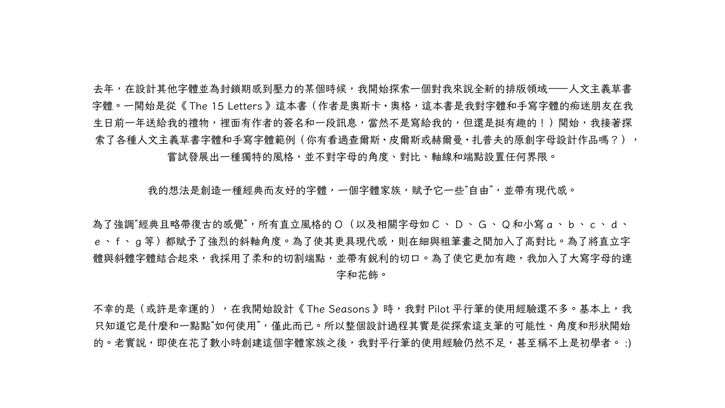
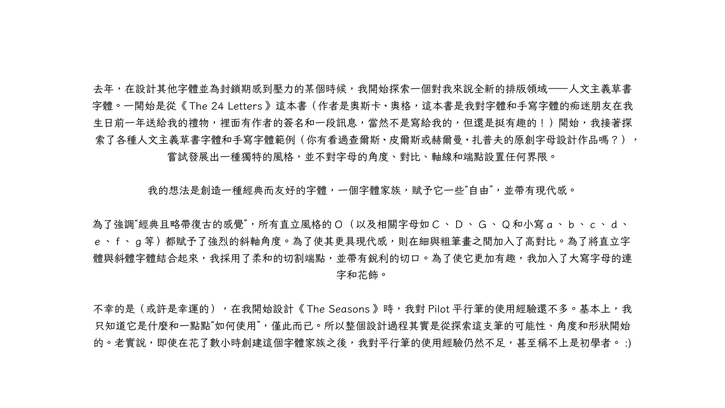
15: 15 -> 24
